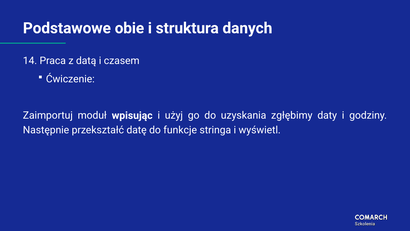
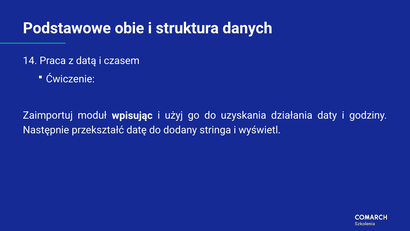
zgłębimy: zgłębimy -> działania
funkcje: funkcje -> dodany
